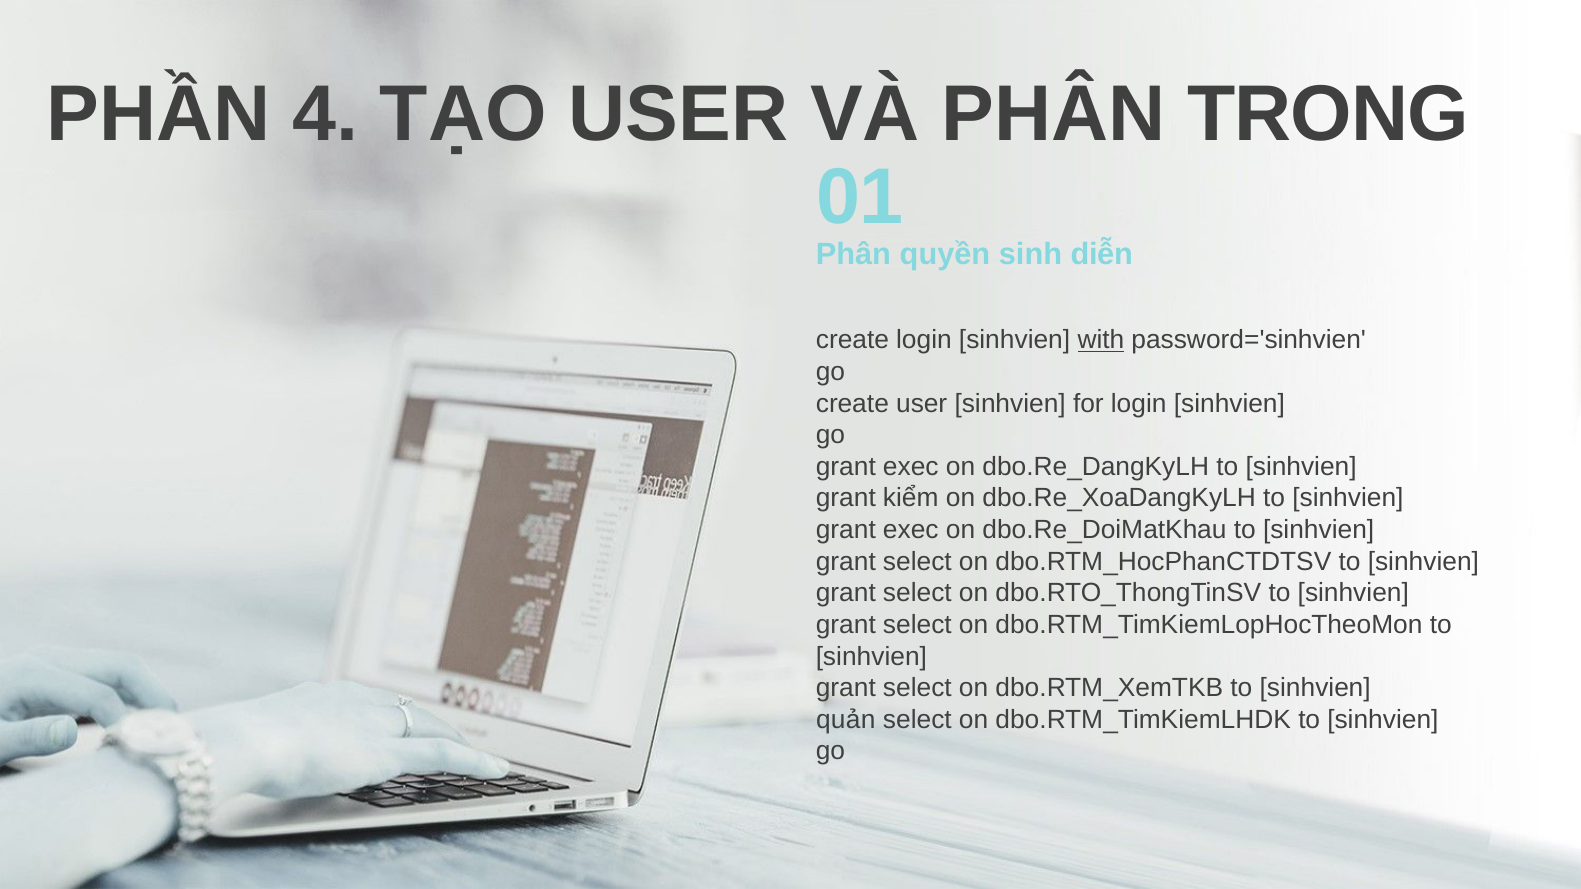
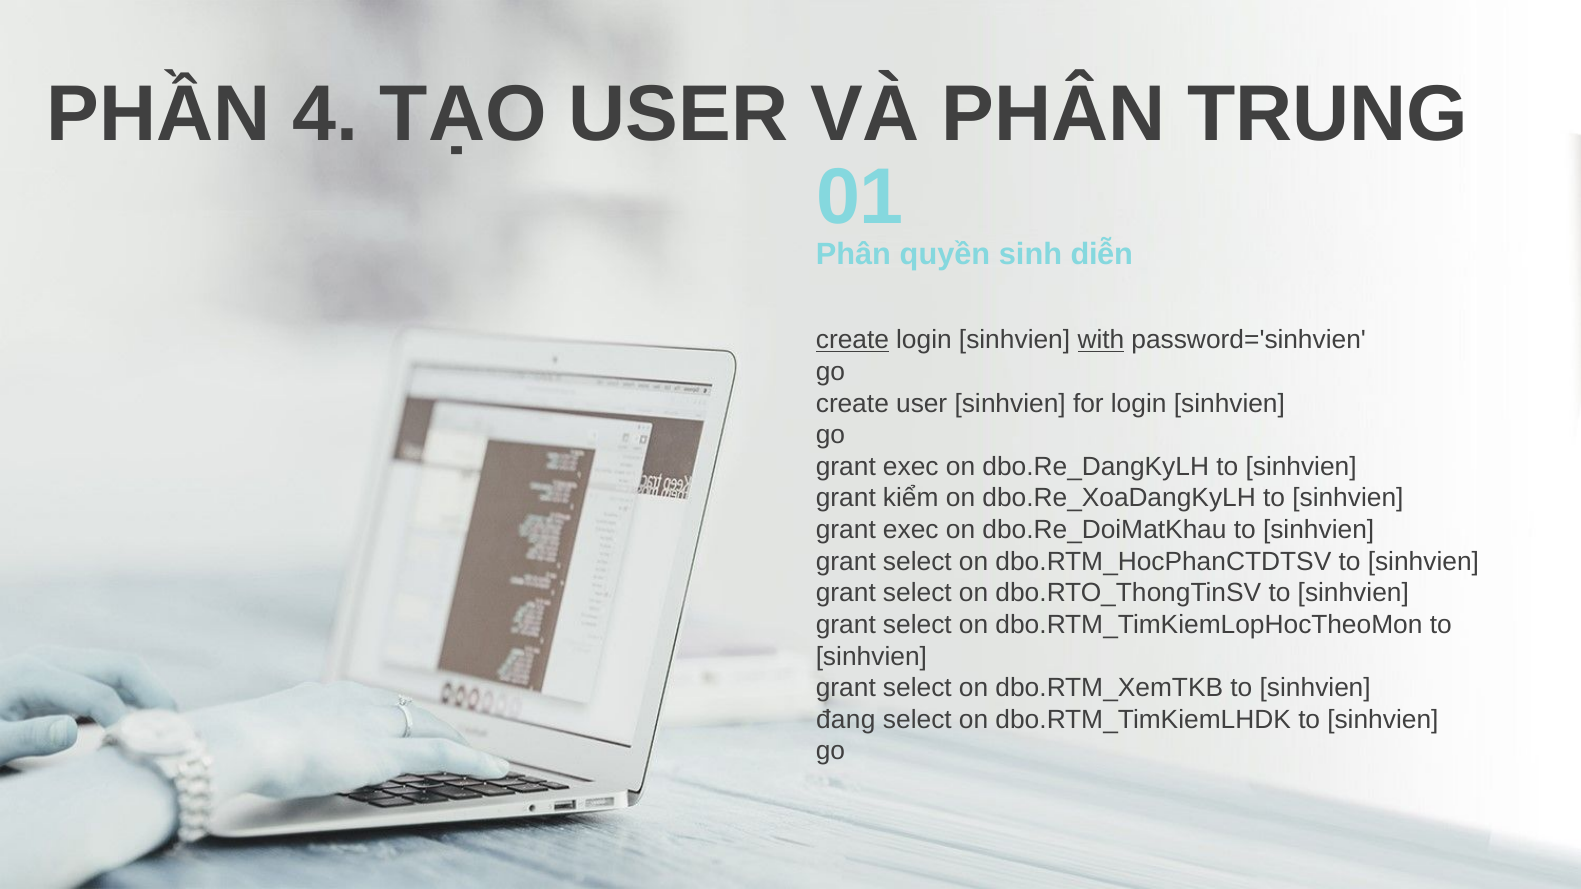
TRONG: TRONG -> TRUNG
create at (852, 340) underline: none -> present
quản: quản -> đang
